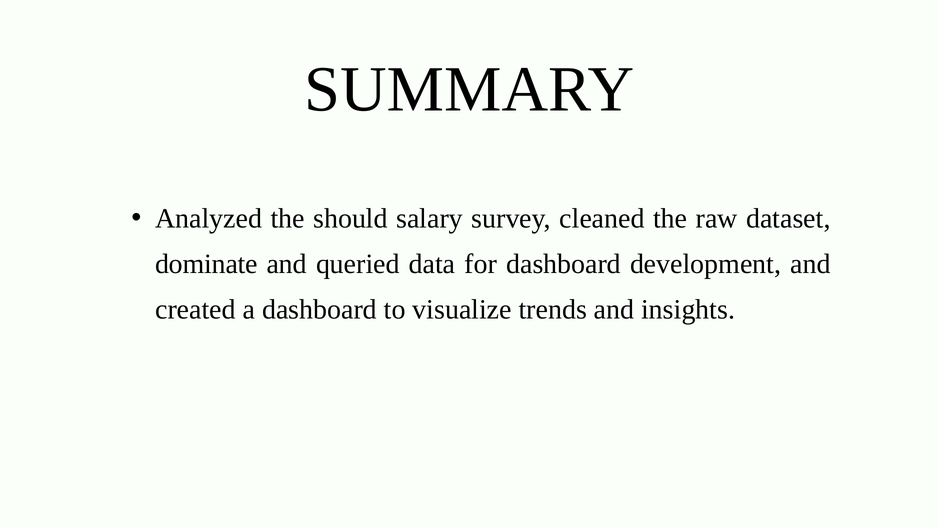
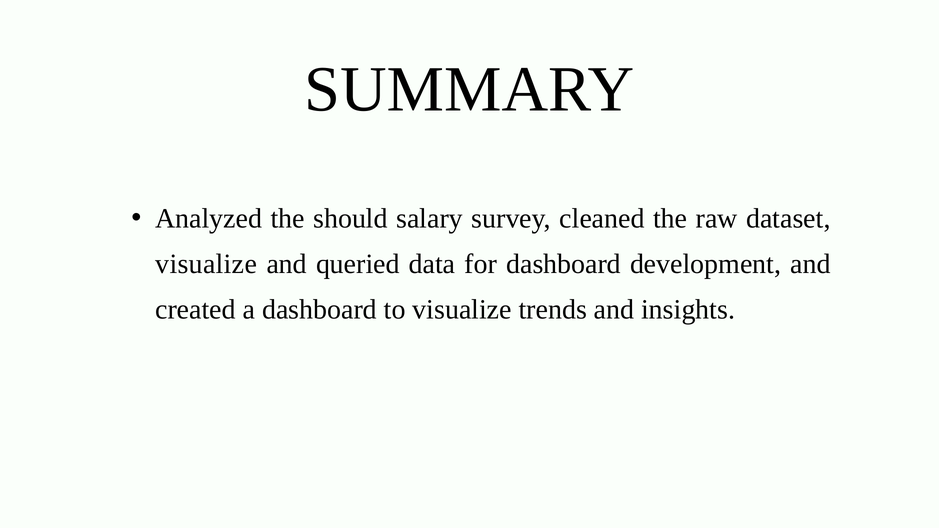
dominate at (206, 264): dominate -> visualize
